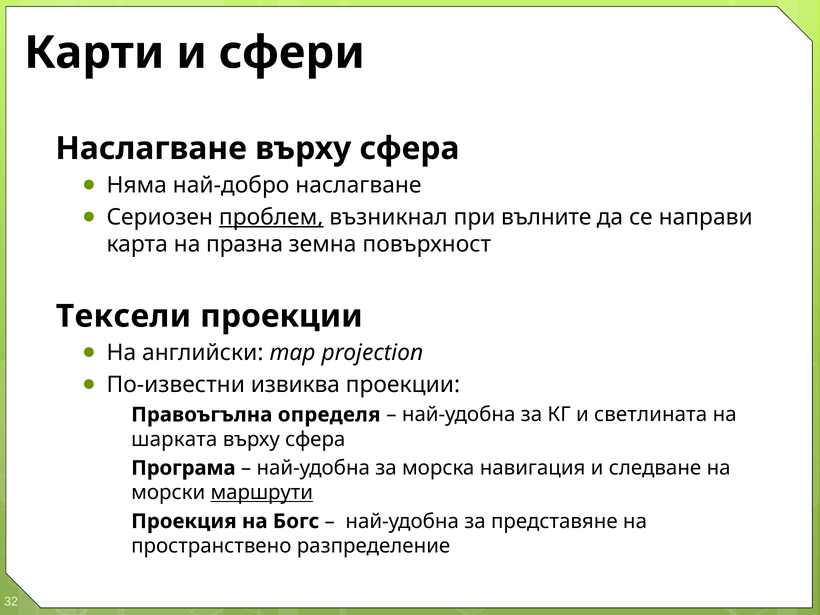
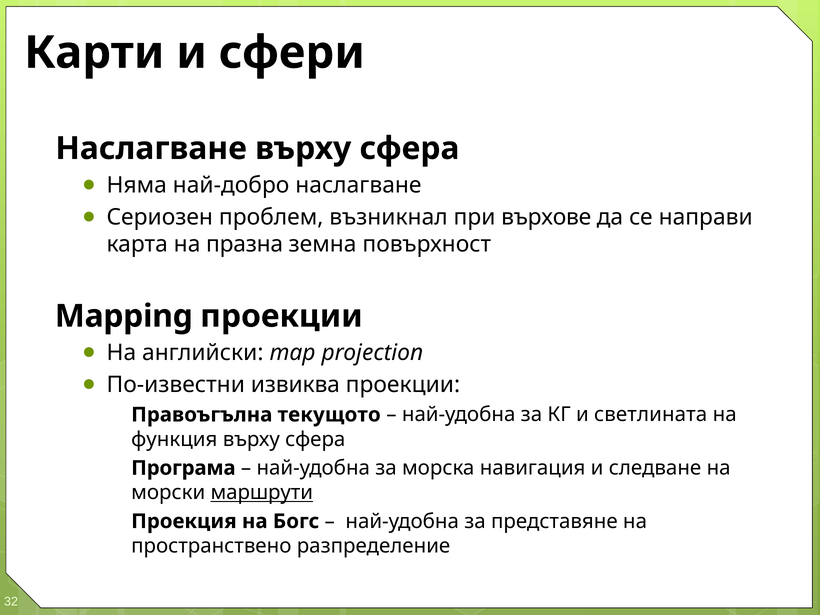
проблем underline: present -> none
вълните: вълните -> върхове
Тексели: Тексели -> Mapping
определя: определя -> текущото
шарката: шарката -> функция
